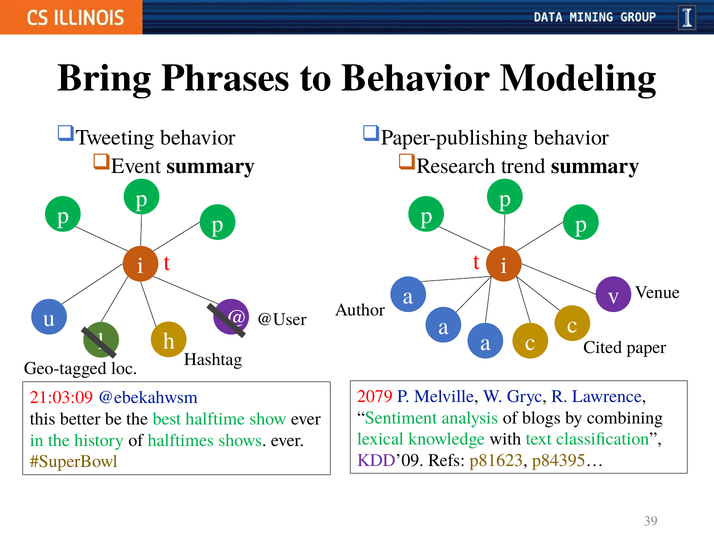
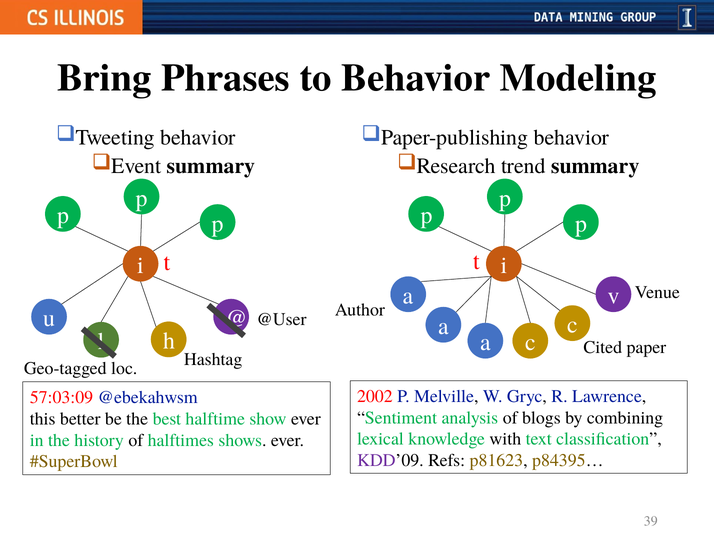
2079: 2079 -> 2002
21:03:09: 21:03:09 -> 57:03:09
